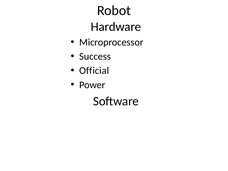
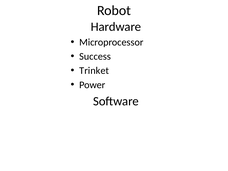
Official: Official -> Trinket
